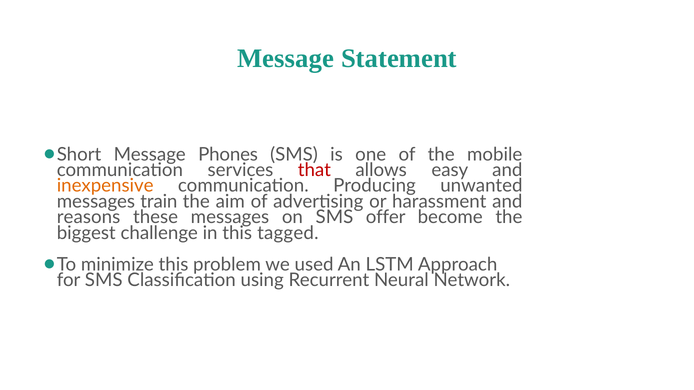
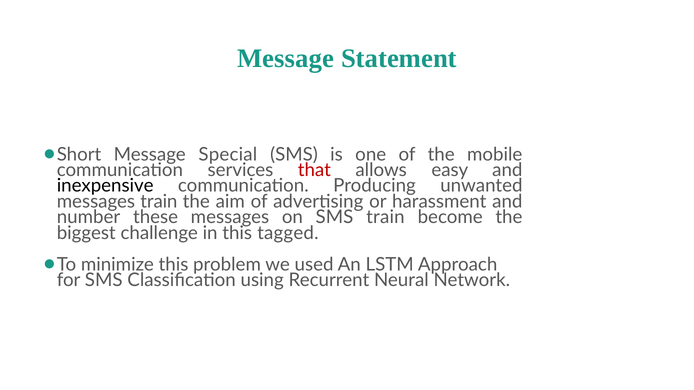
Phones: Phones -> Special
inexpensive colour: orange -> black
reasons: reasons -> number
SMS offer: offer -> train
